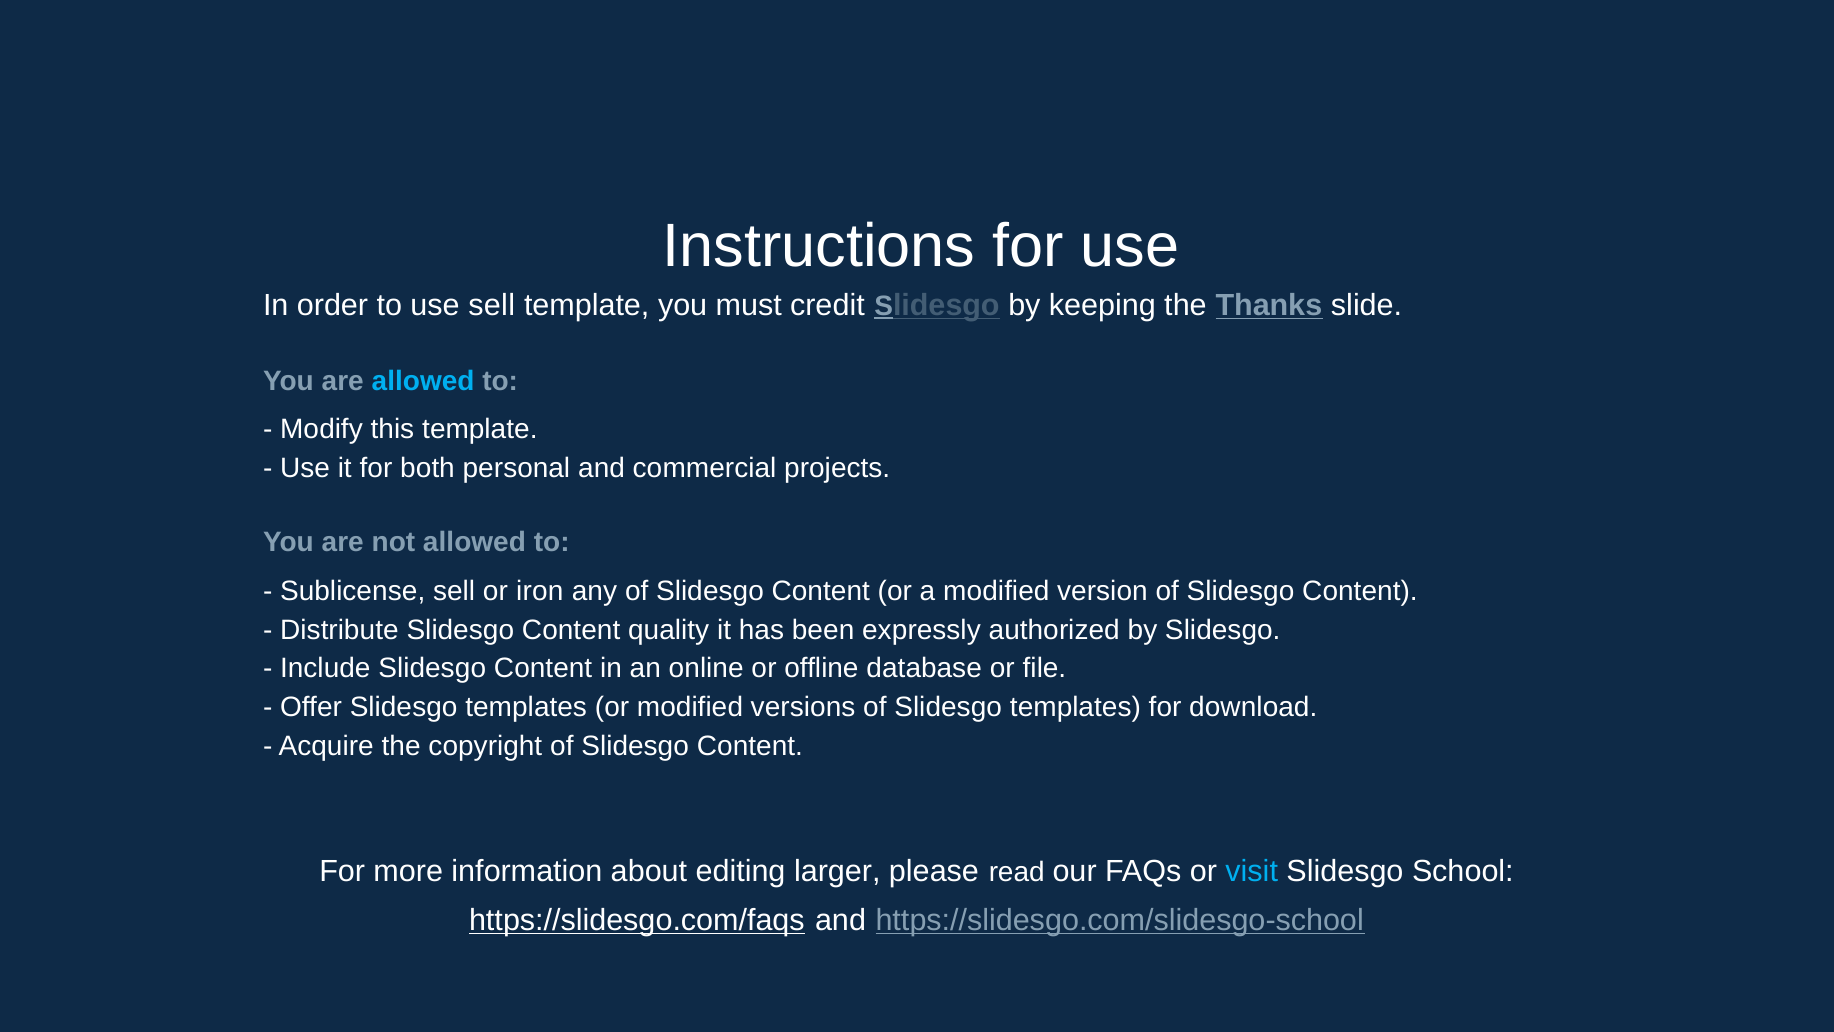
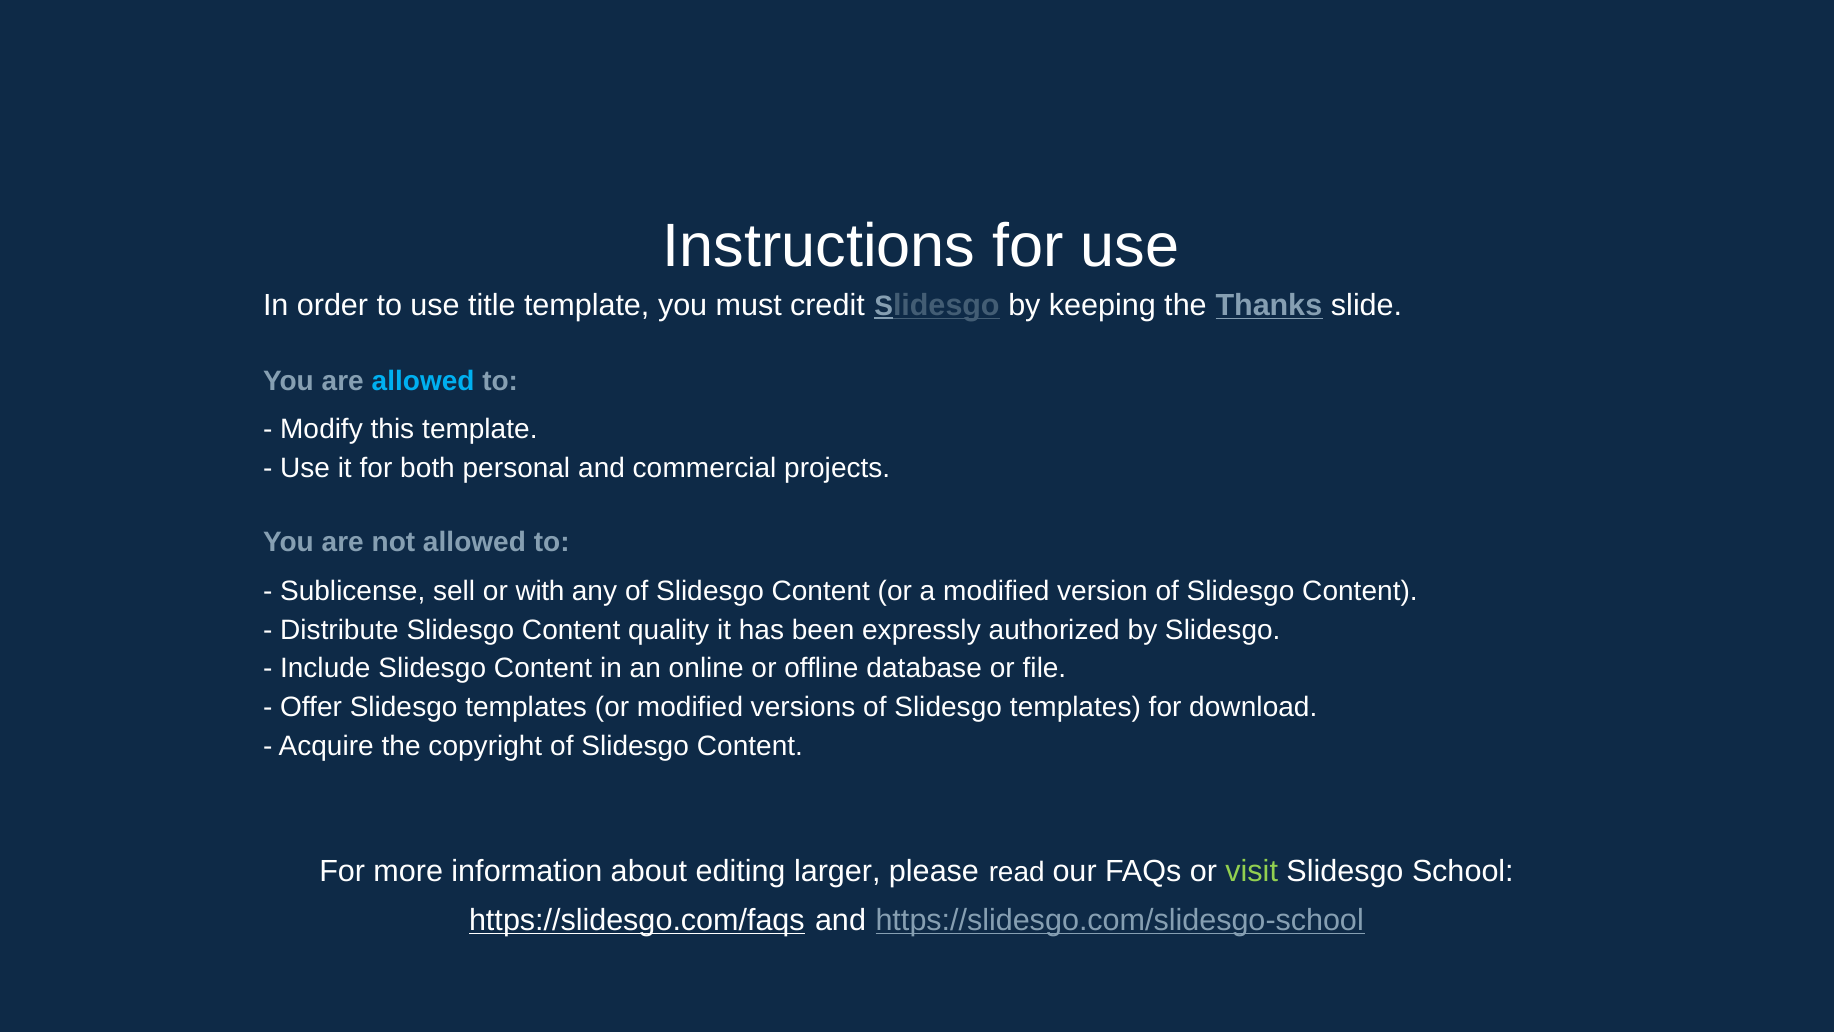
use sell: sell -> title
iron: iron -> with
visit colour: light blue -> light green
